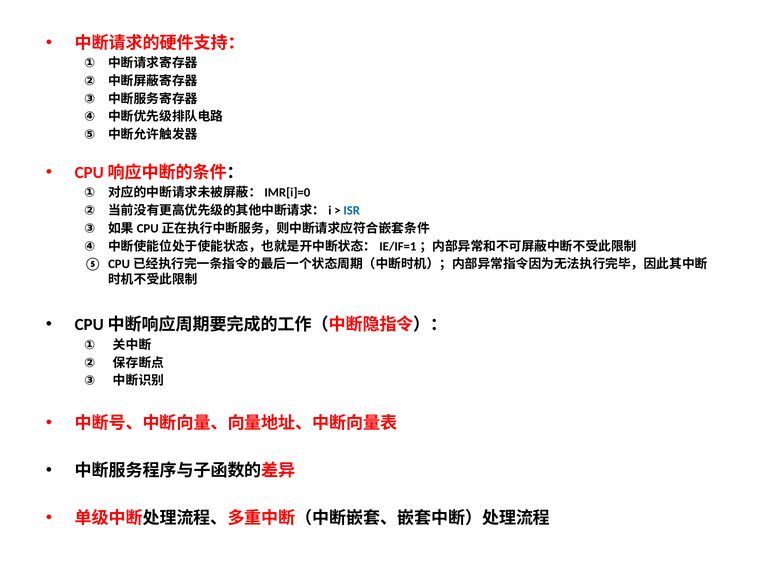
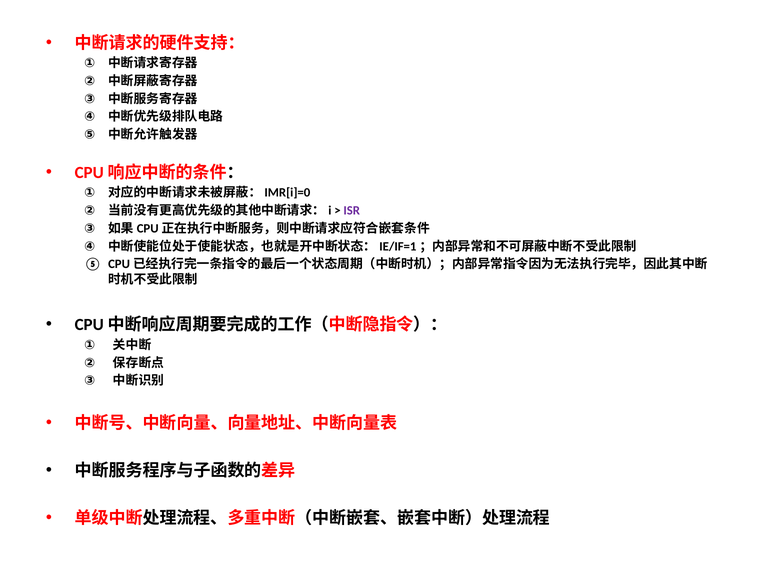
ISR colour: blue -> purple
